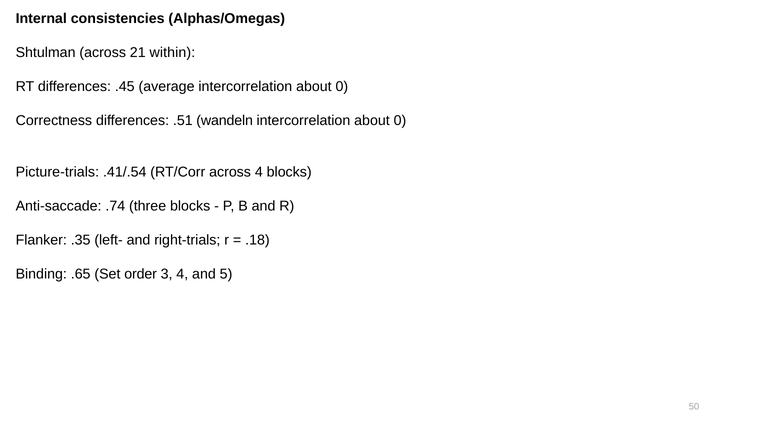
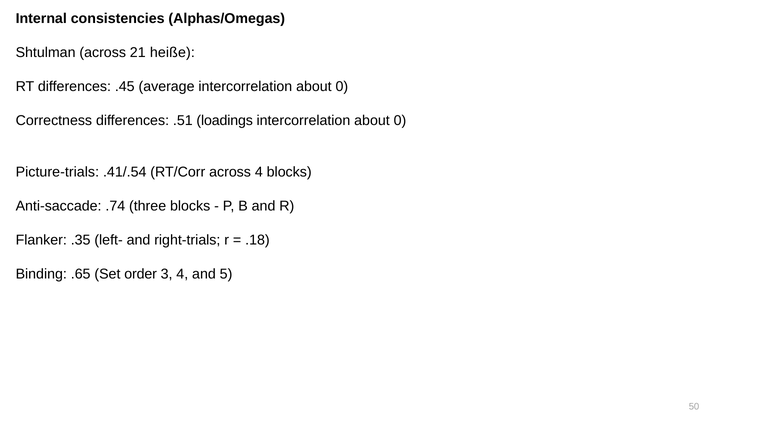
within: within -> heiße
wandeln: wandeln -> loadings
